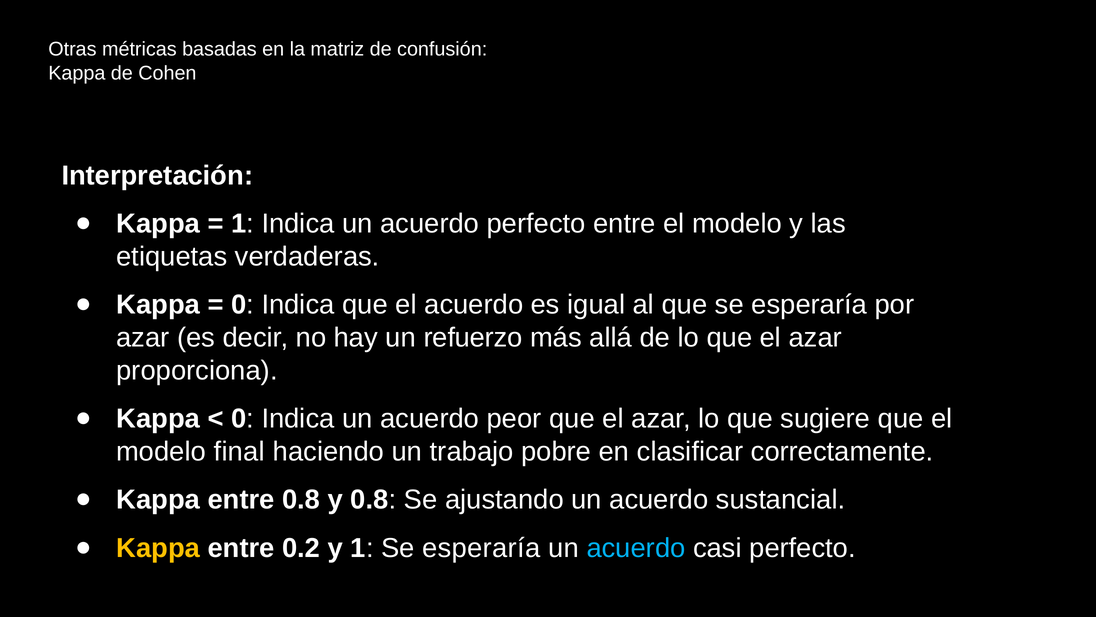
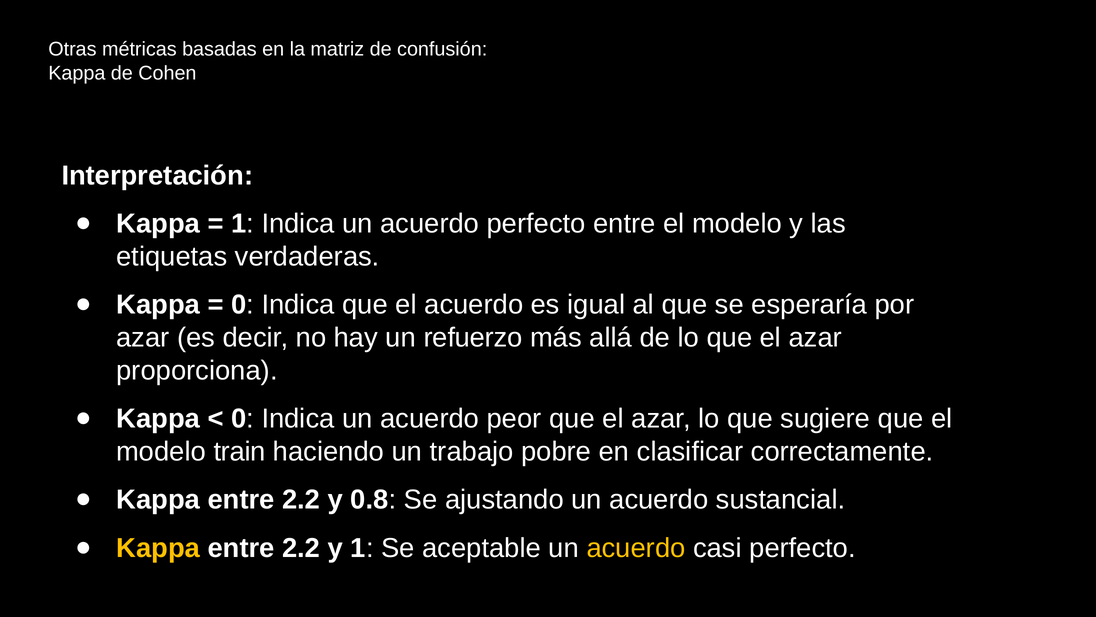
final: final -> train
0.8 at (301, 499): 0.8 -> 2.2
0.2 at (301, 548): 0.2 -> 2.2
1 Se esperaría: esperaría -> aceptable
acuerdo at (636, 548) colour: light blue -> yellow
